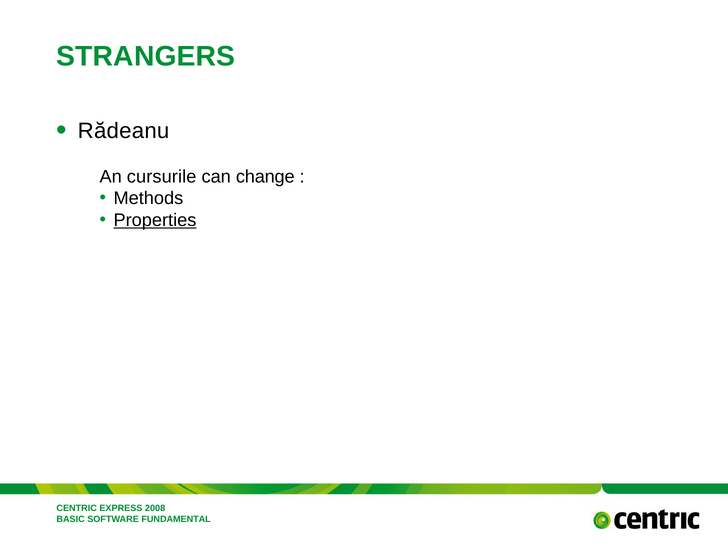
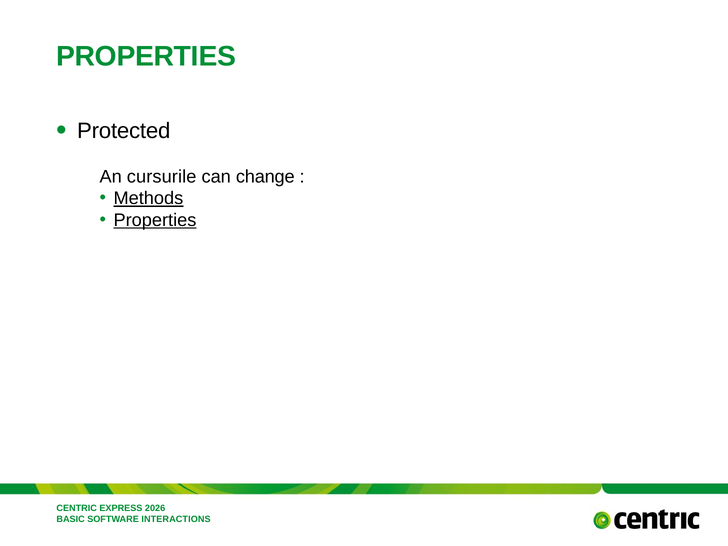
STRANGERS at (146, 57): STRANGERS -> PROPERTIES
Rădeanu: Rădeanu -> Protected
Methods underline: none -> present
EXPRESS 2008: 2008 -> 2026
FUNDAMENTAL: FUNDAMENTAL -> INTERACTIONS
